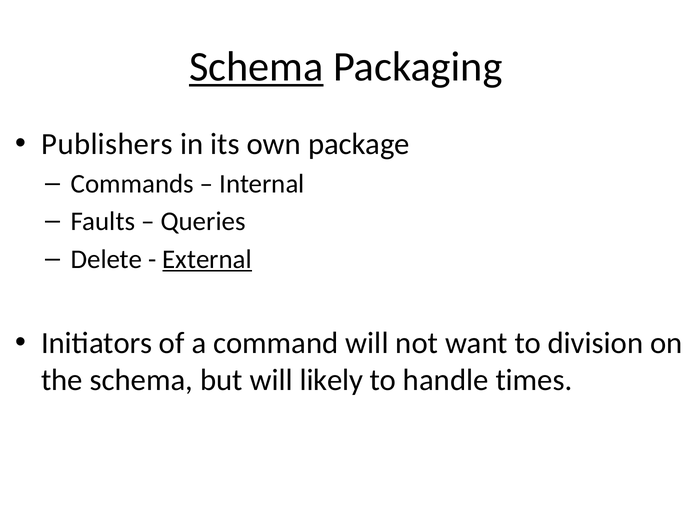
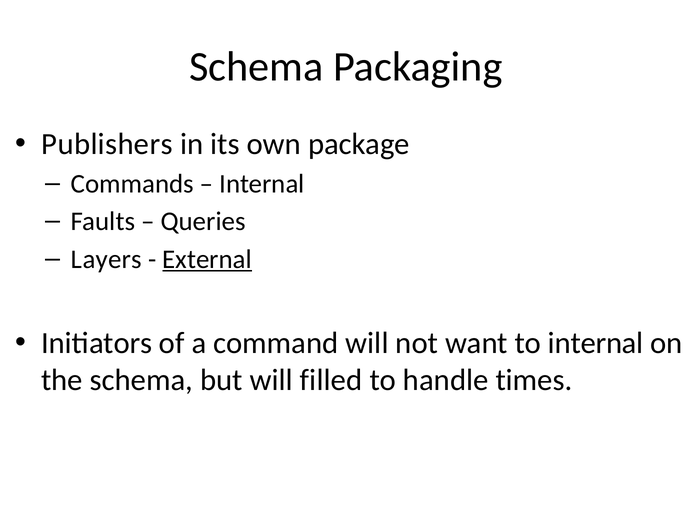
Schema at (256, 67) underline: present -> none
Delete: Delete -> Layers
to division: division -> internal
likely: likely -> filled
